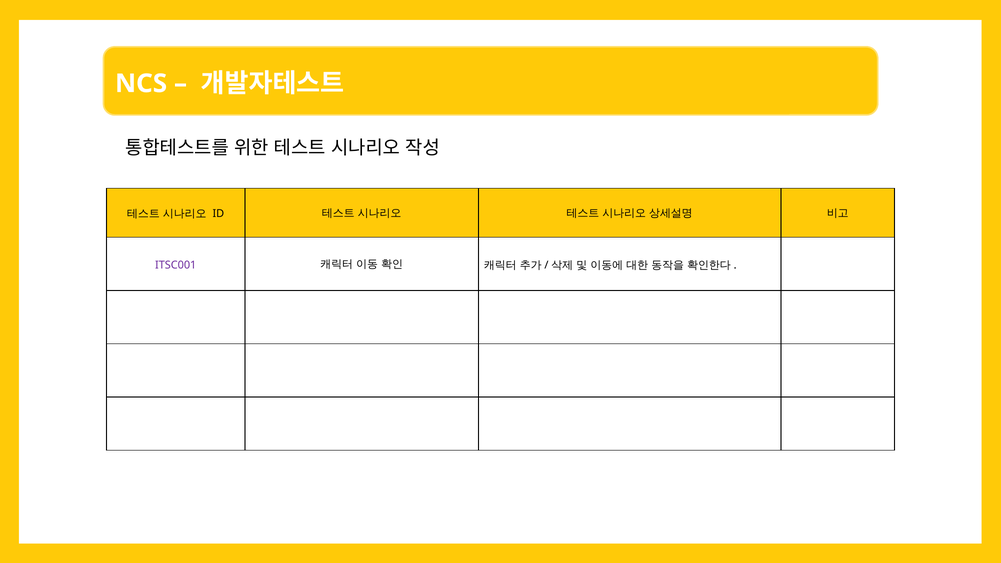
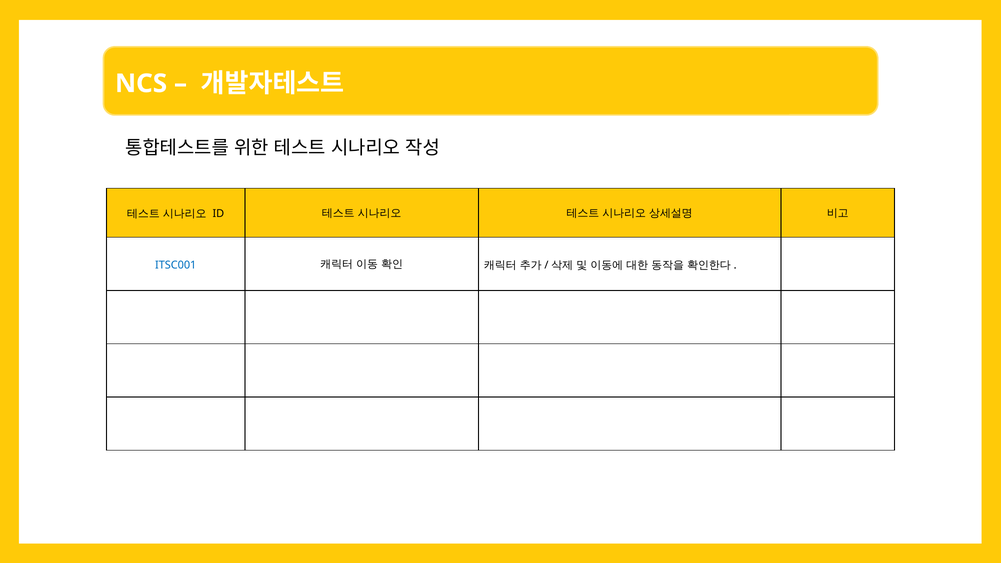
ITSC001 colour: purple -> blue
